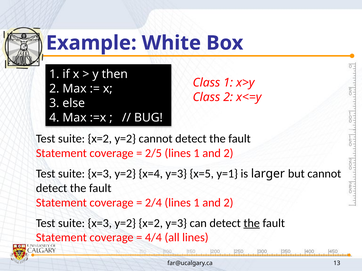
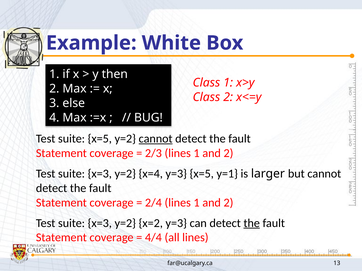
suite x=2: x=2 -> x=5
cannot at (156, 139) underline: none -> present
2/5: 2/5 -> 2/3
